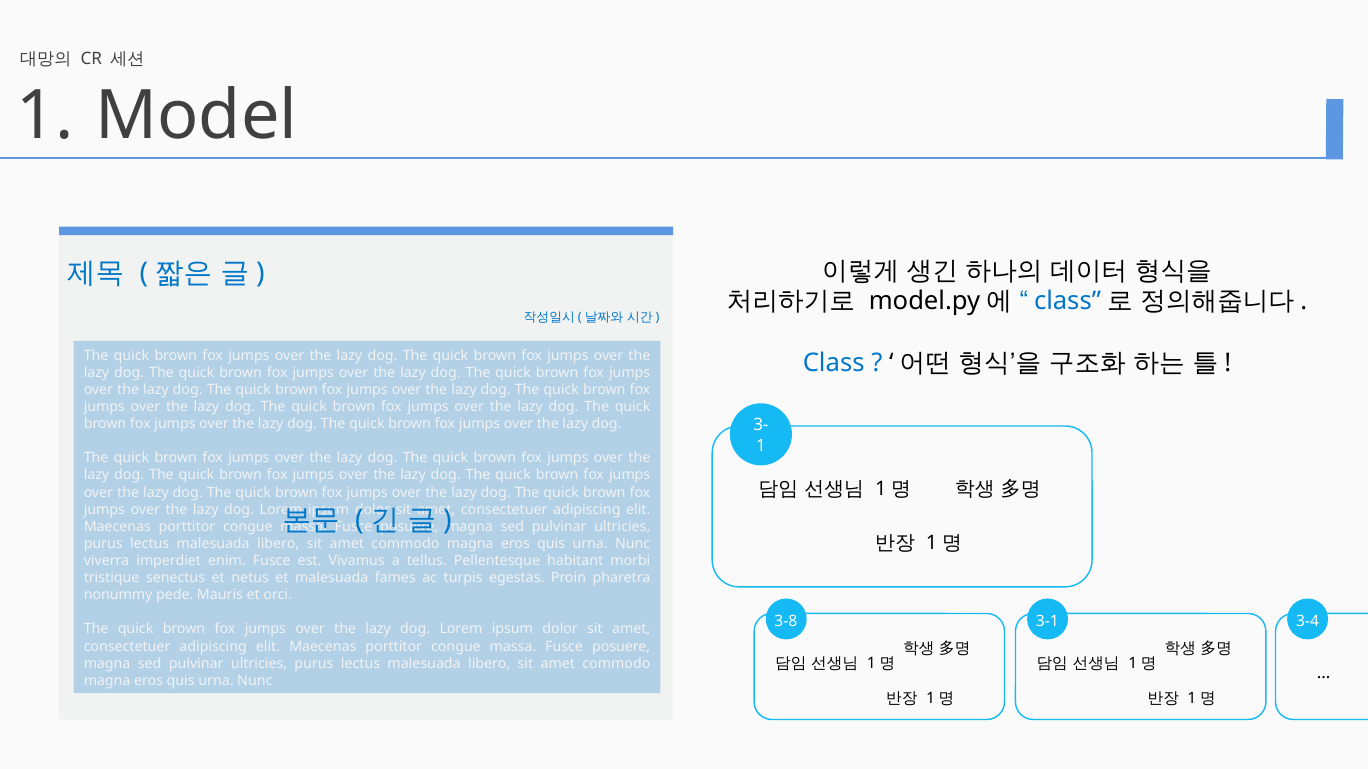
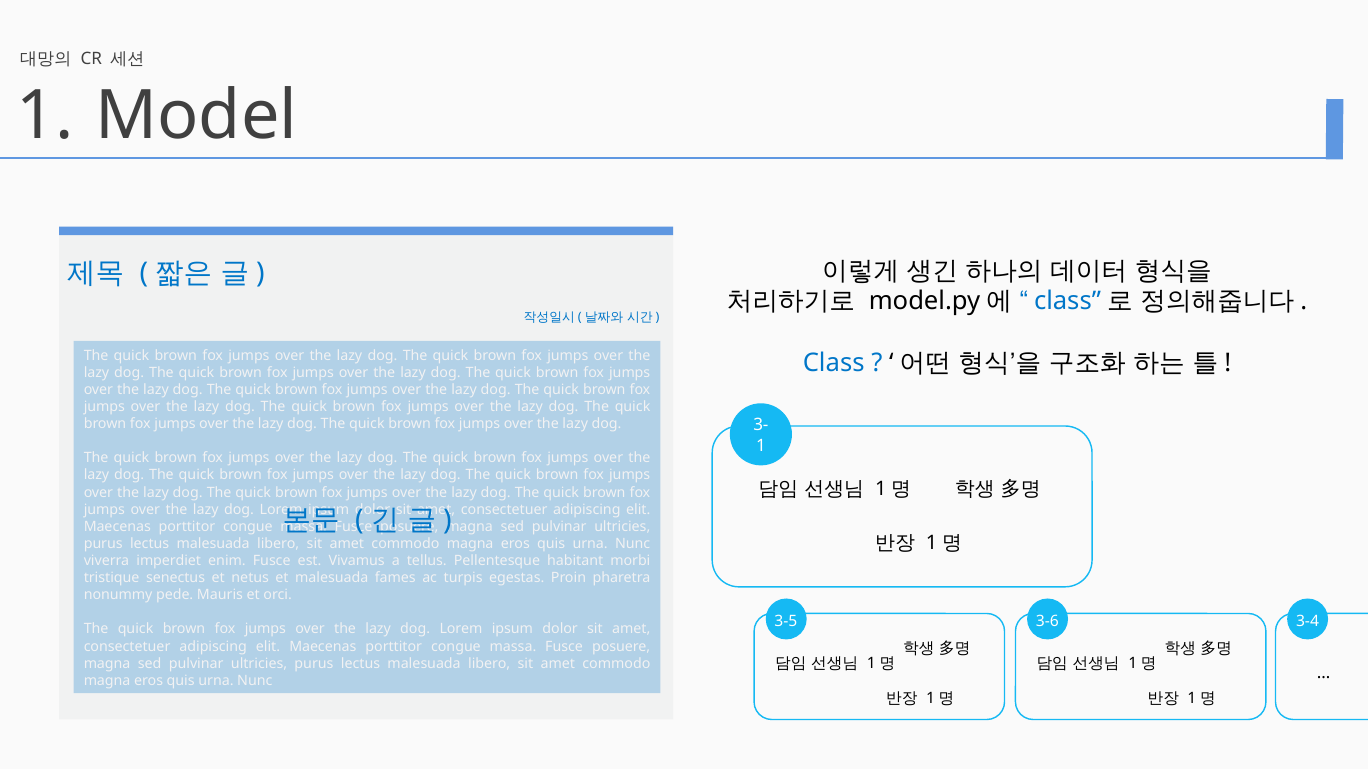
3-8: 3-8 -> 3-5
3-1: 3-1 -> 3-6
